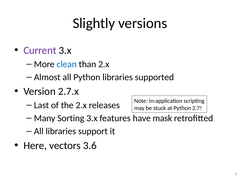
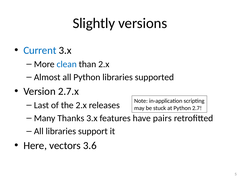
Current colour: purple -> blue
Sorting: Sorting -> Thanks
mask: mask -> pairs
